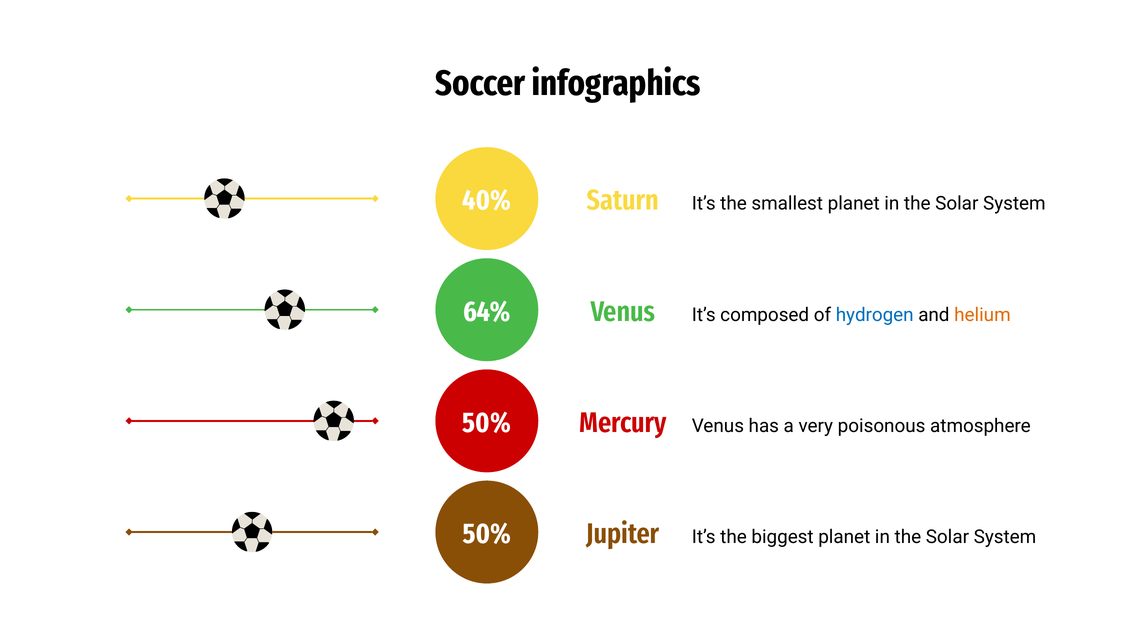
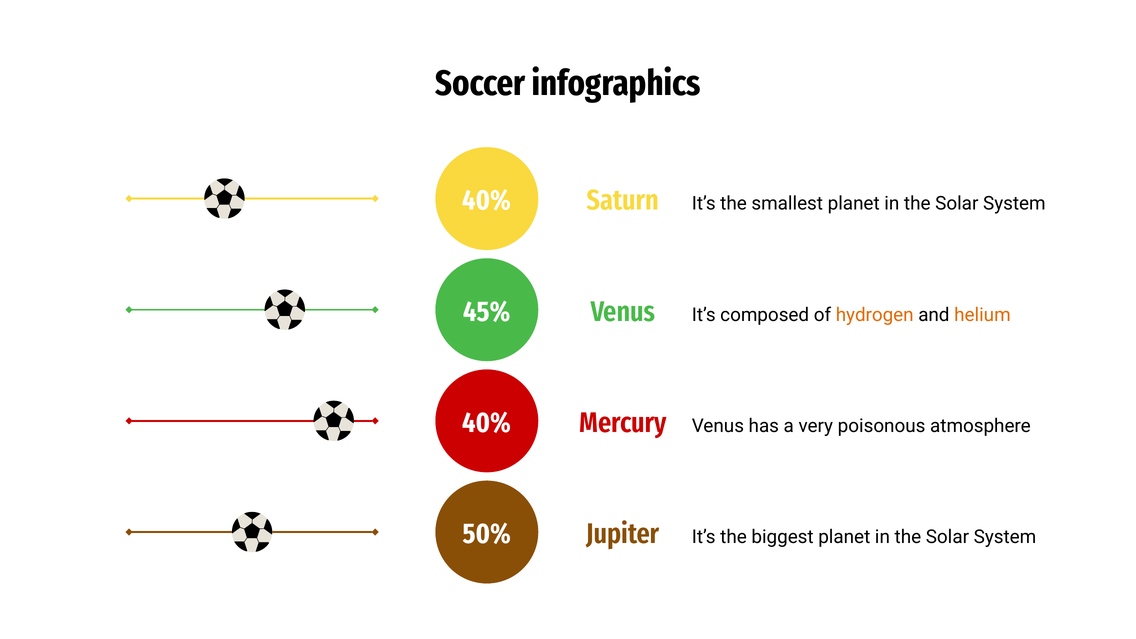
64%: 64% -> 45%
hydrogen colour: blue -> orange
50% at (487, 423): 50% -> 40%
